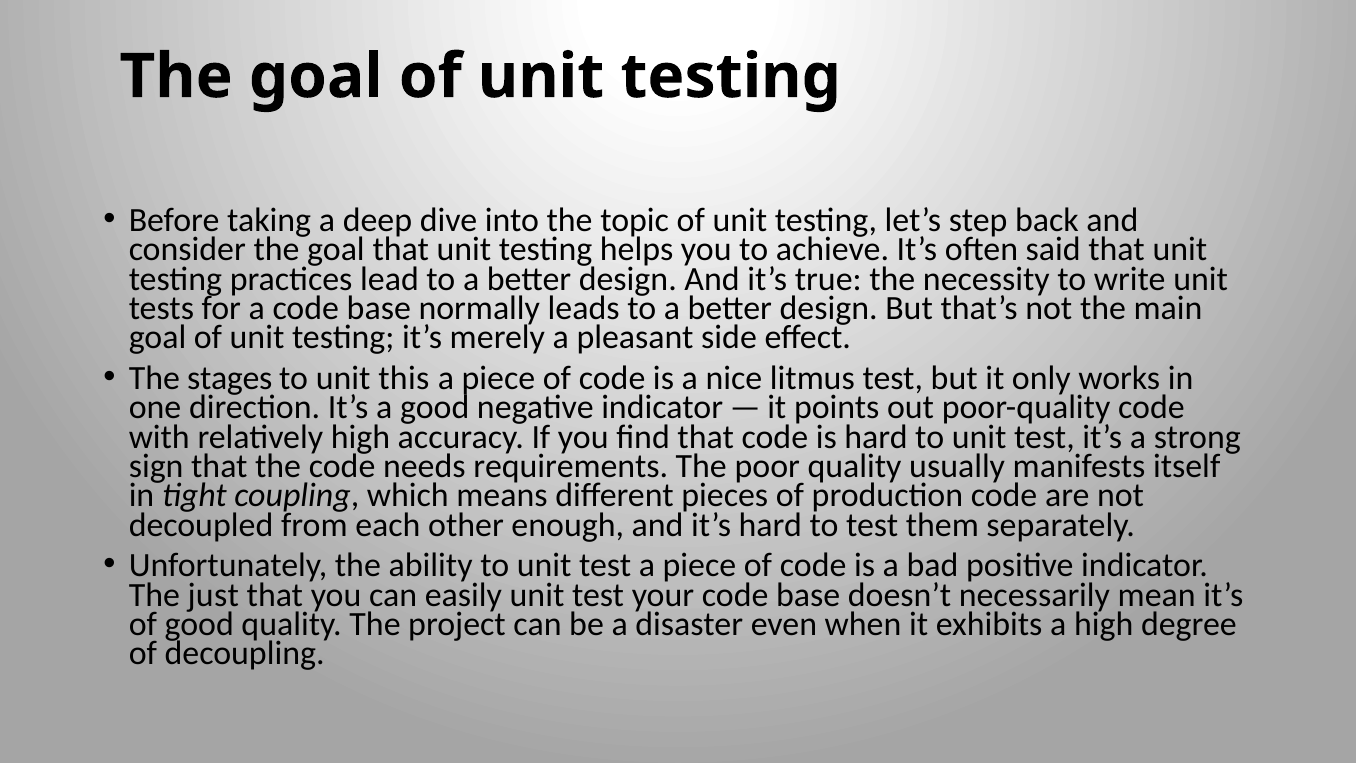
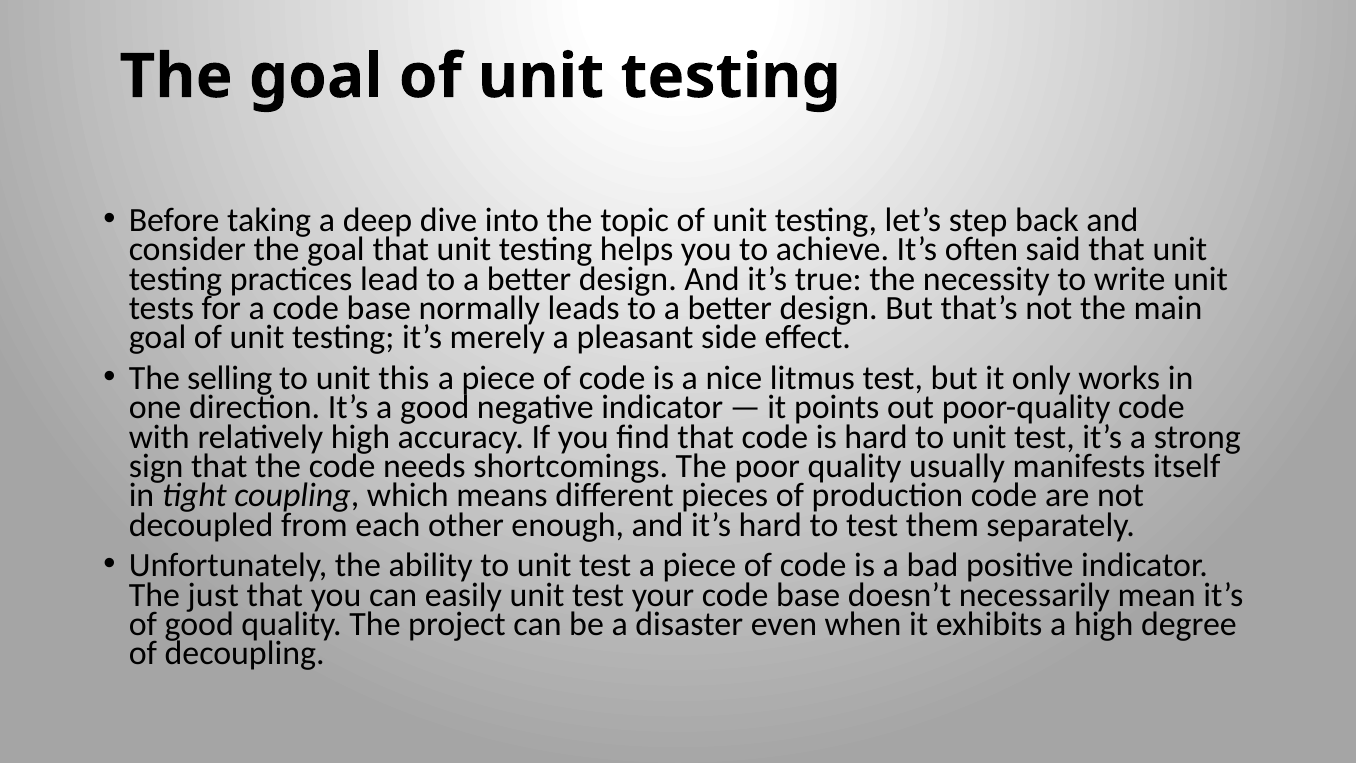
stages: stages -> selling
requirements: requirements -> shortcomings
